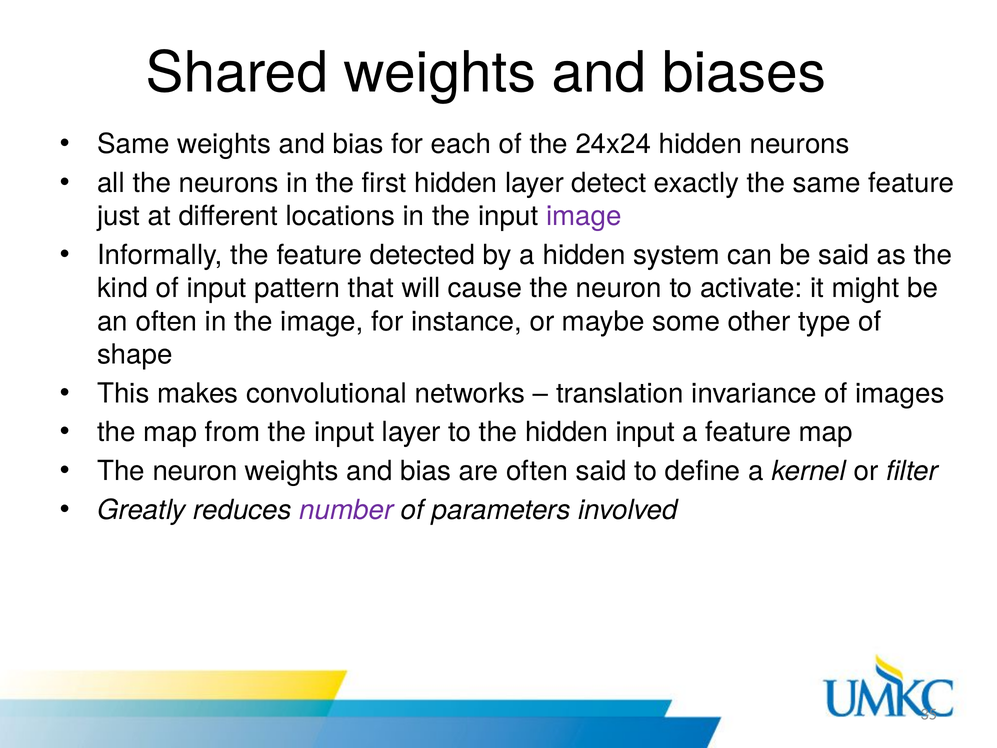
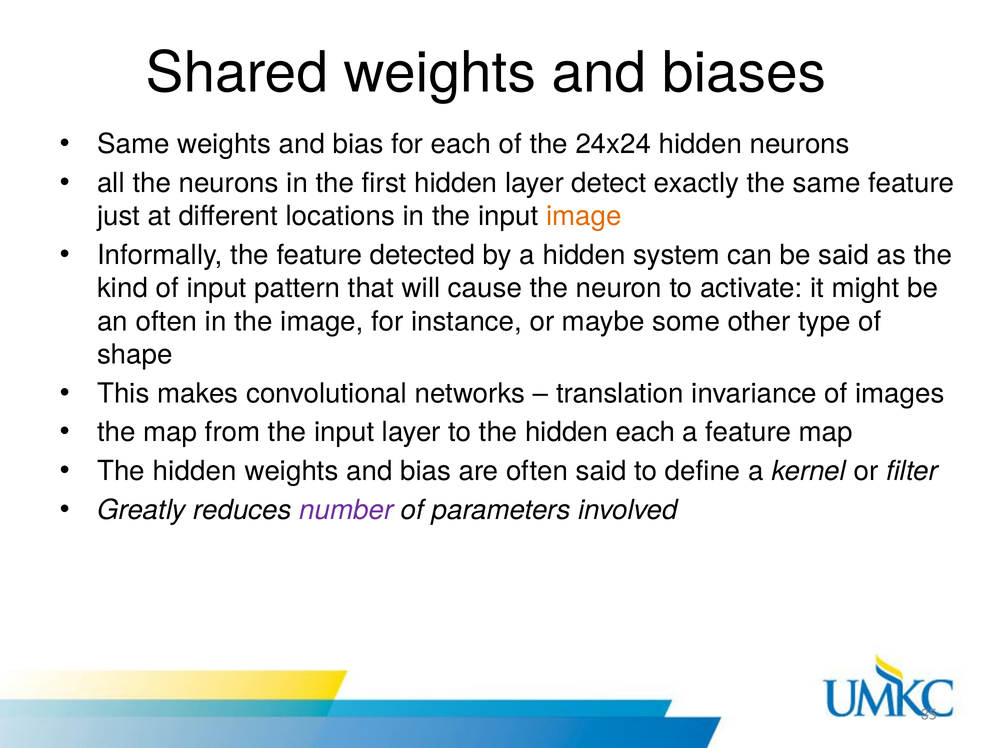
image at (584, 216) colour: purple -> orange
hidden input: input -> each
neuron at (195, 471): neuron -> hidden
